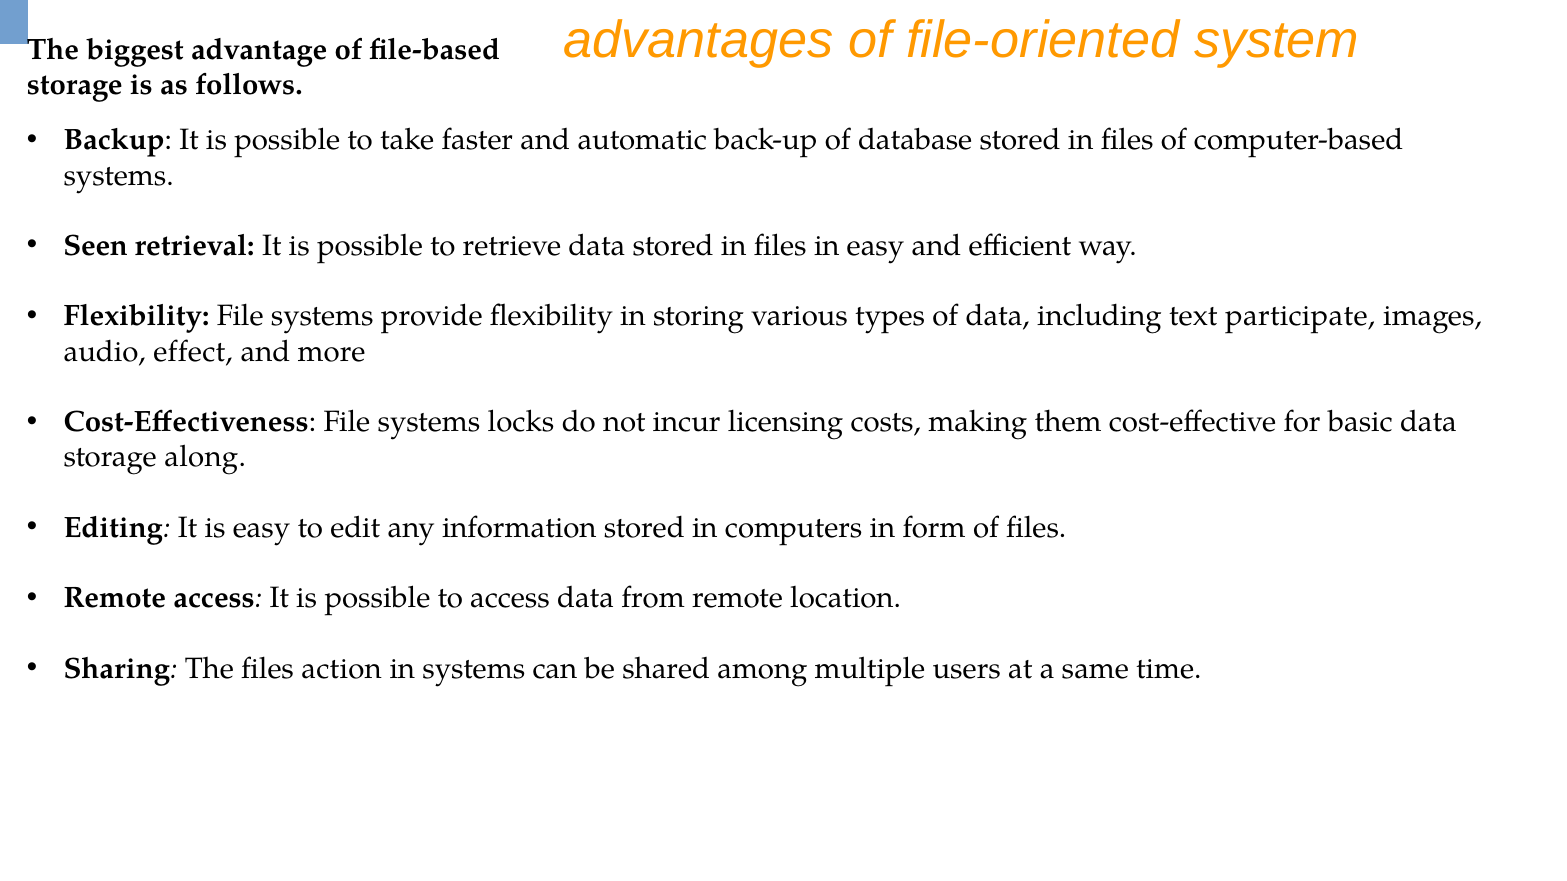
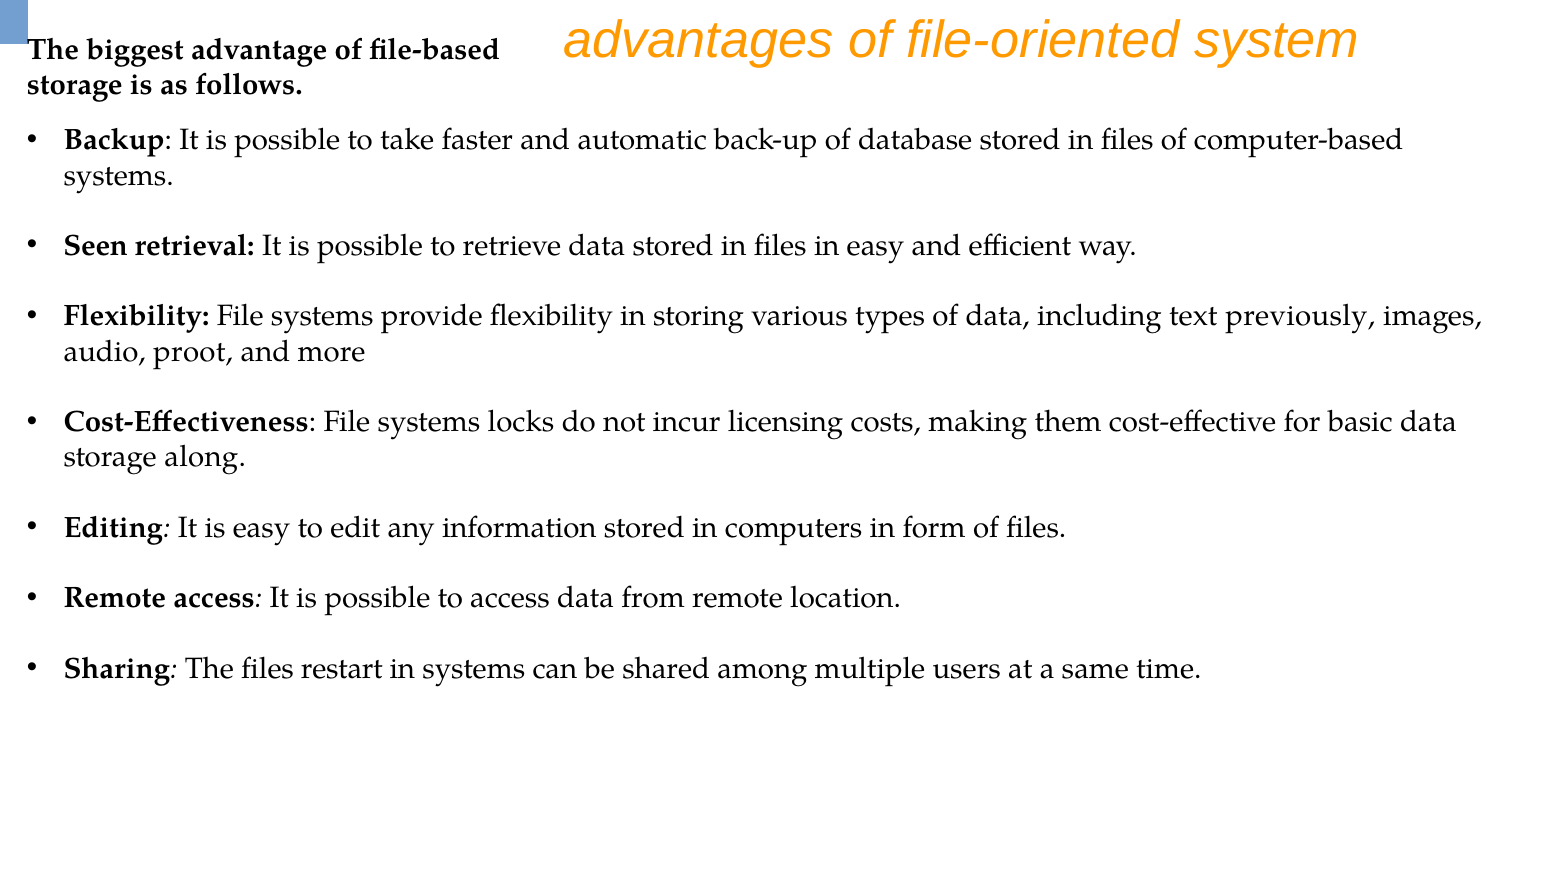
participate: participate -> previously
effect: effect -> proot
action: action -> restart
